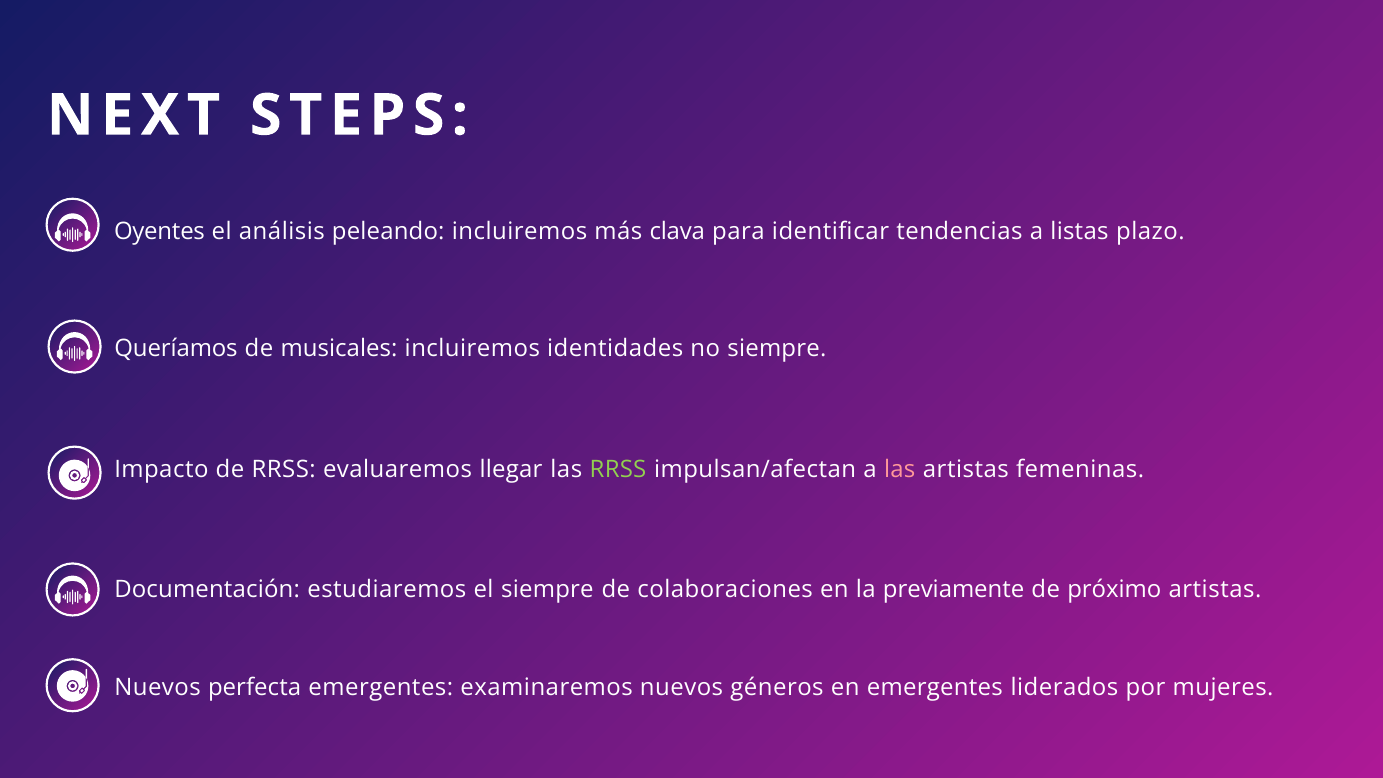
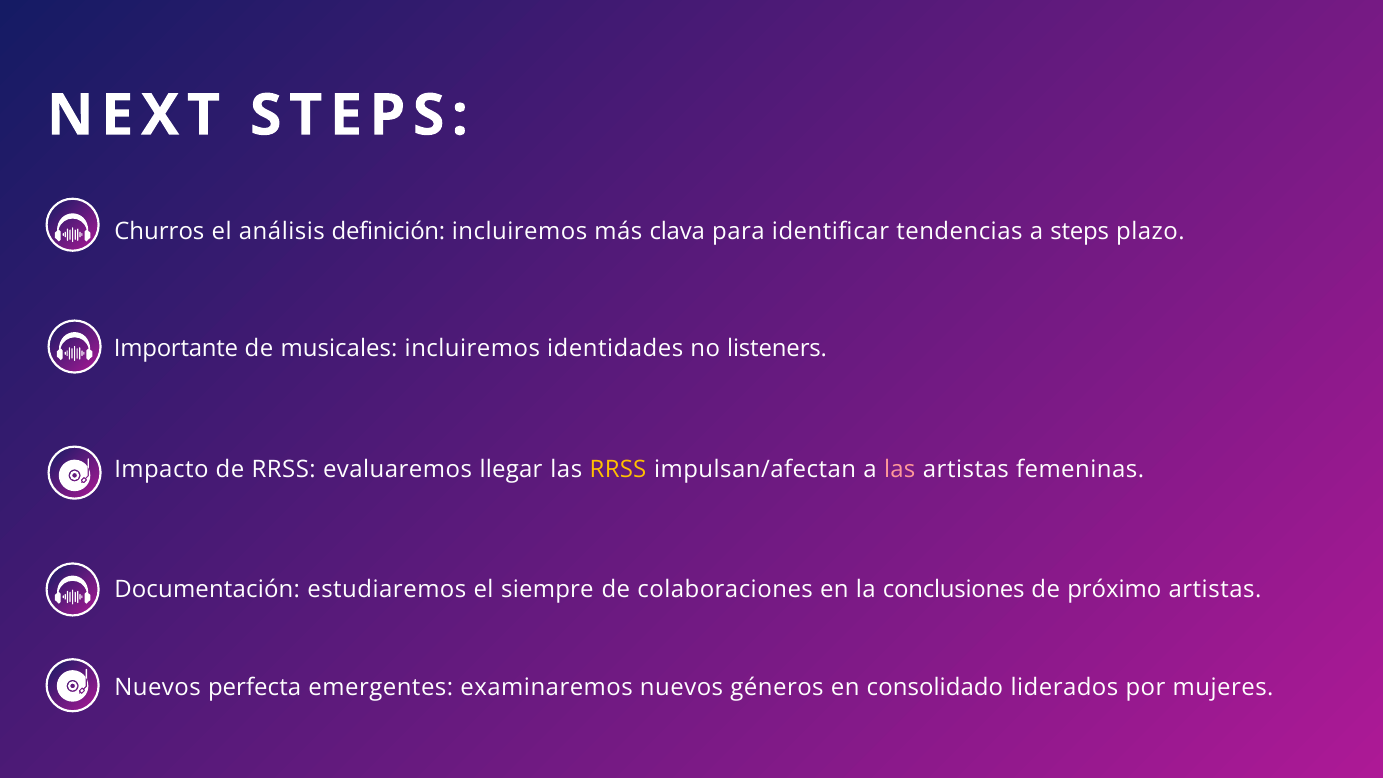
Oyentes: Oyentes -> Churros
peleando: peleando -> definición
a listas: listas -> steps
Queríamos: Queríamos -> Importante
no siempre: siempre -> listeners
RRSS at (618, 469) colour: light green -> yellow
previamente: previamente -> conclusiones
en emergentes: emergentes -> consolidado
